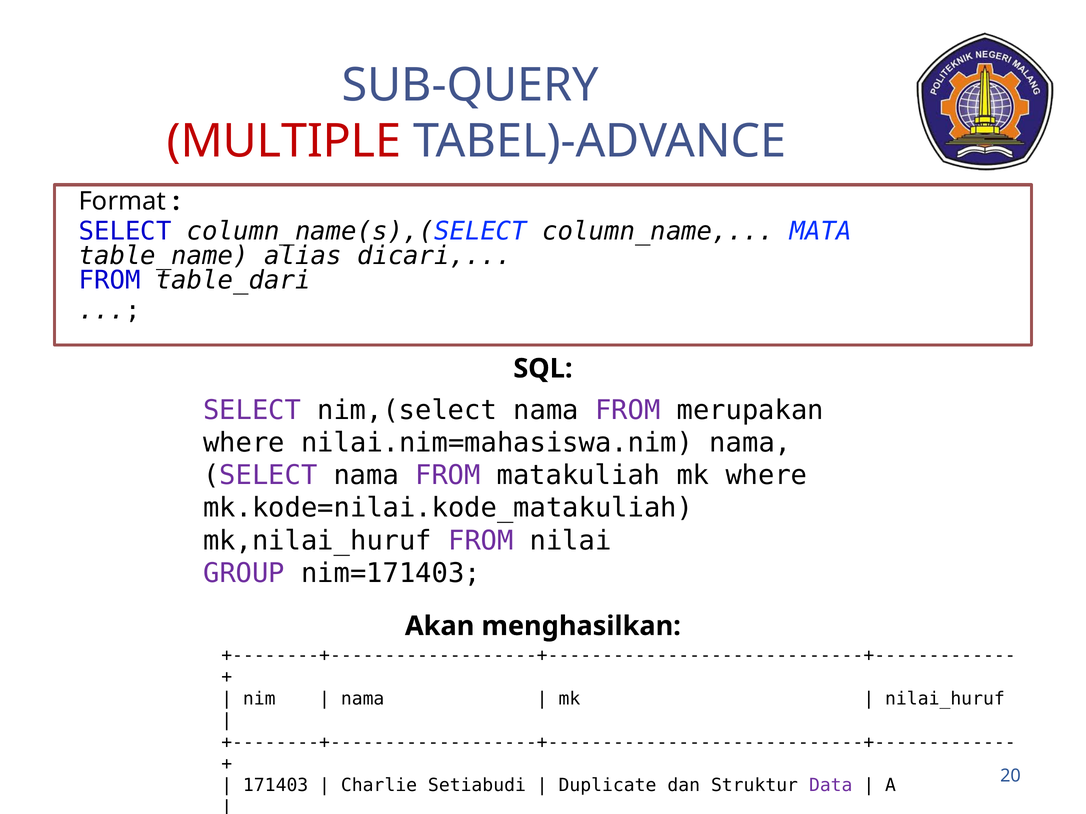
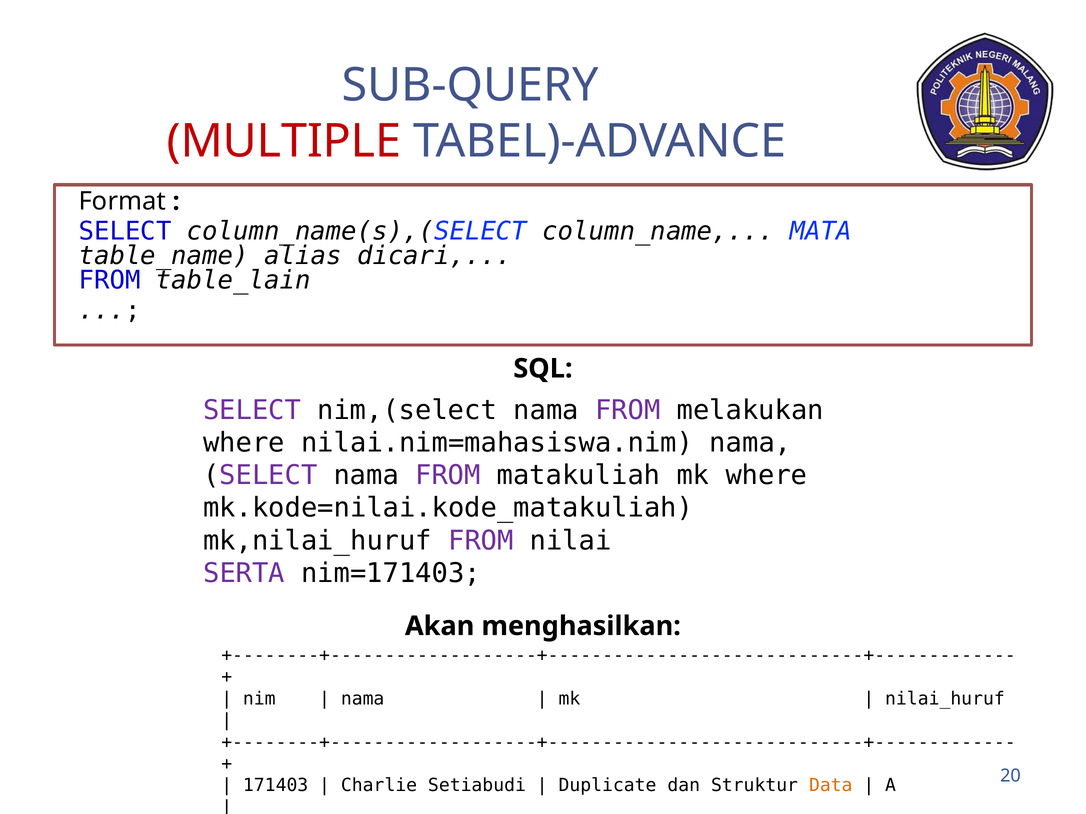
table_dari: table_dari -> table_lain
merupakan: merupakan -> melakukan
GROUP: GROUP -> SERTA
Data at (831, 786) colour: purple -> orange
